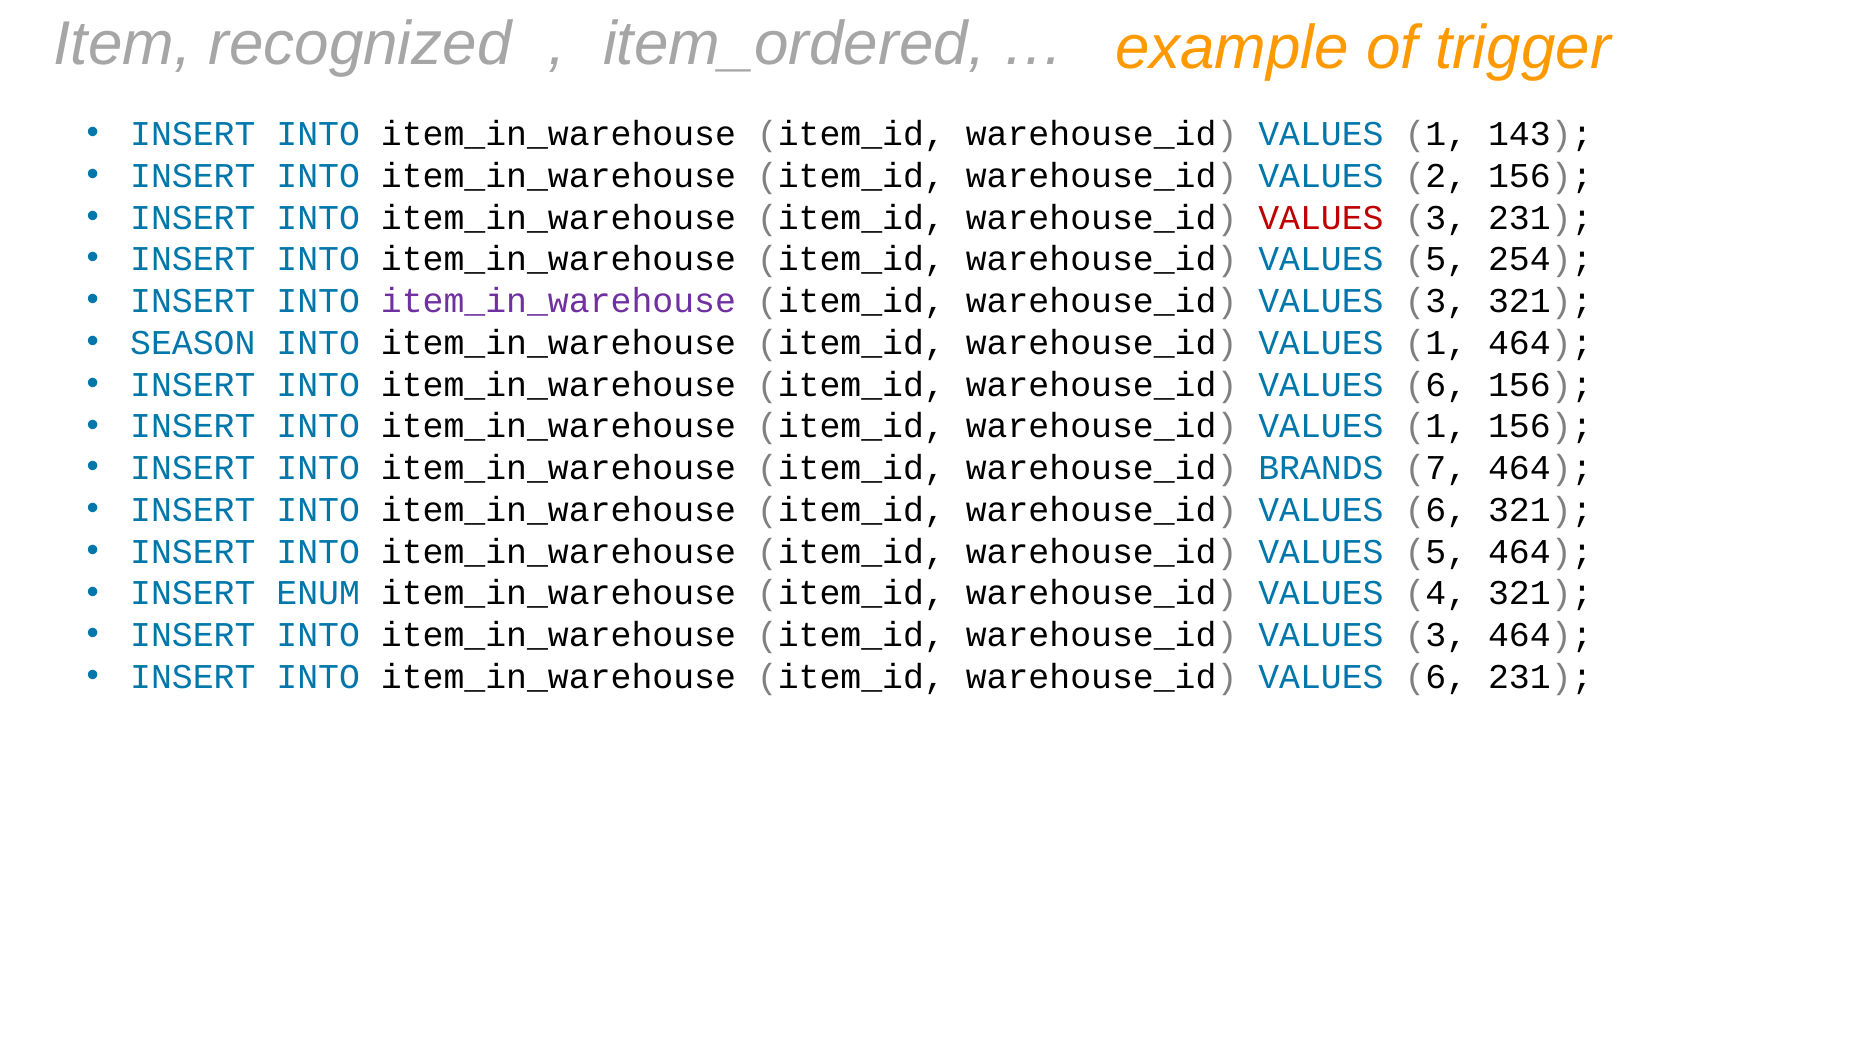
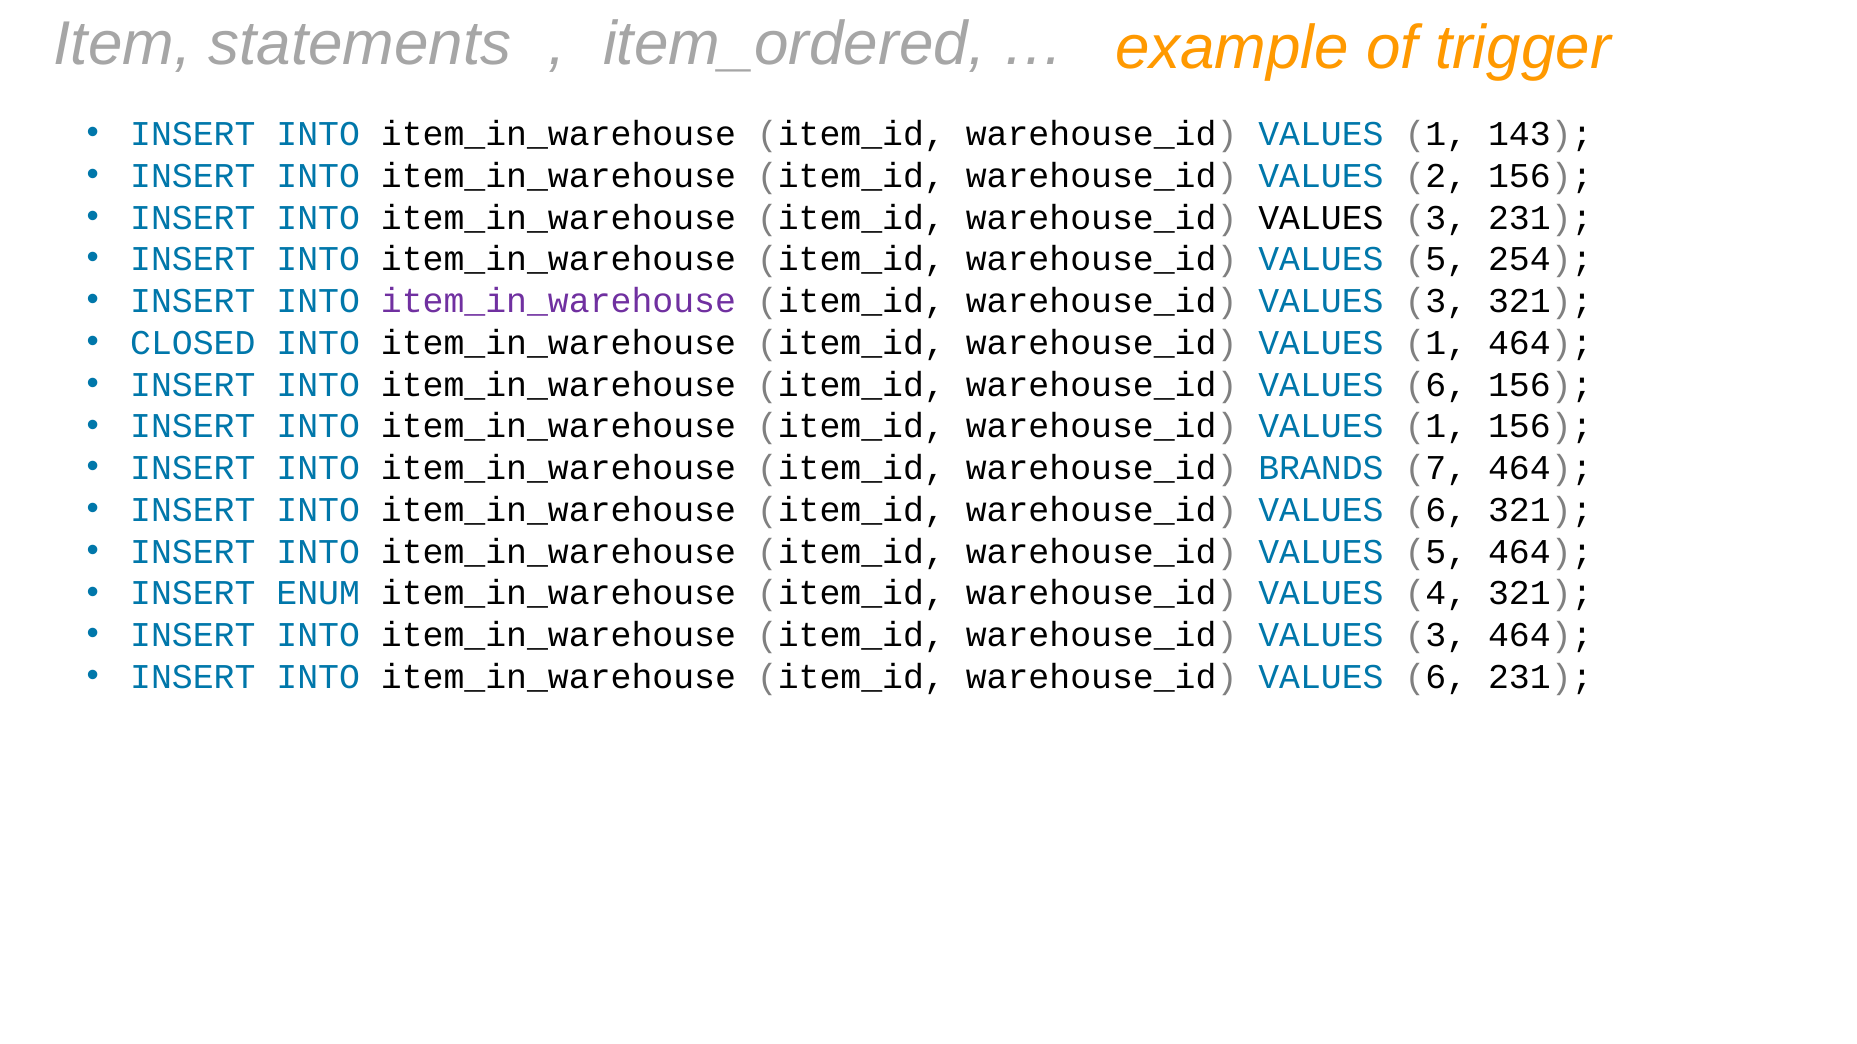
recognized: recognized -> statements
VALUES at (1321, 218) colour: red -> black
SEASON: SEASON -> CLOSED
